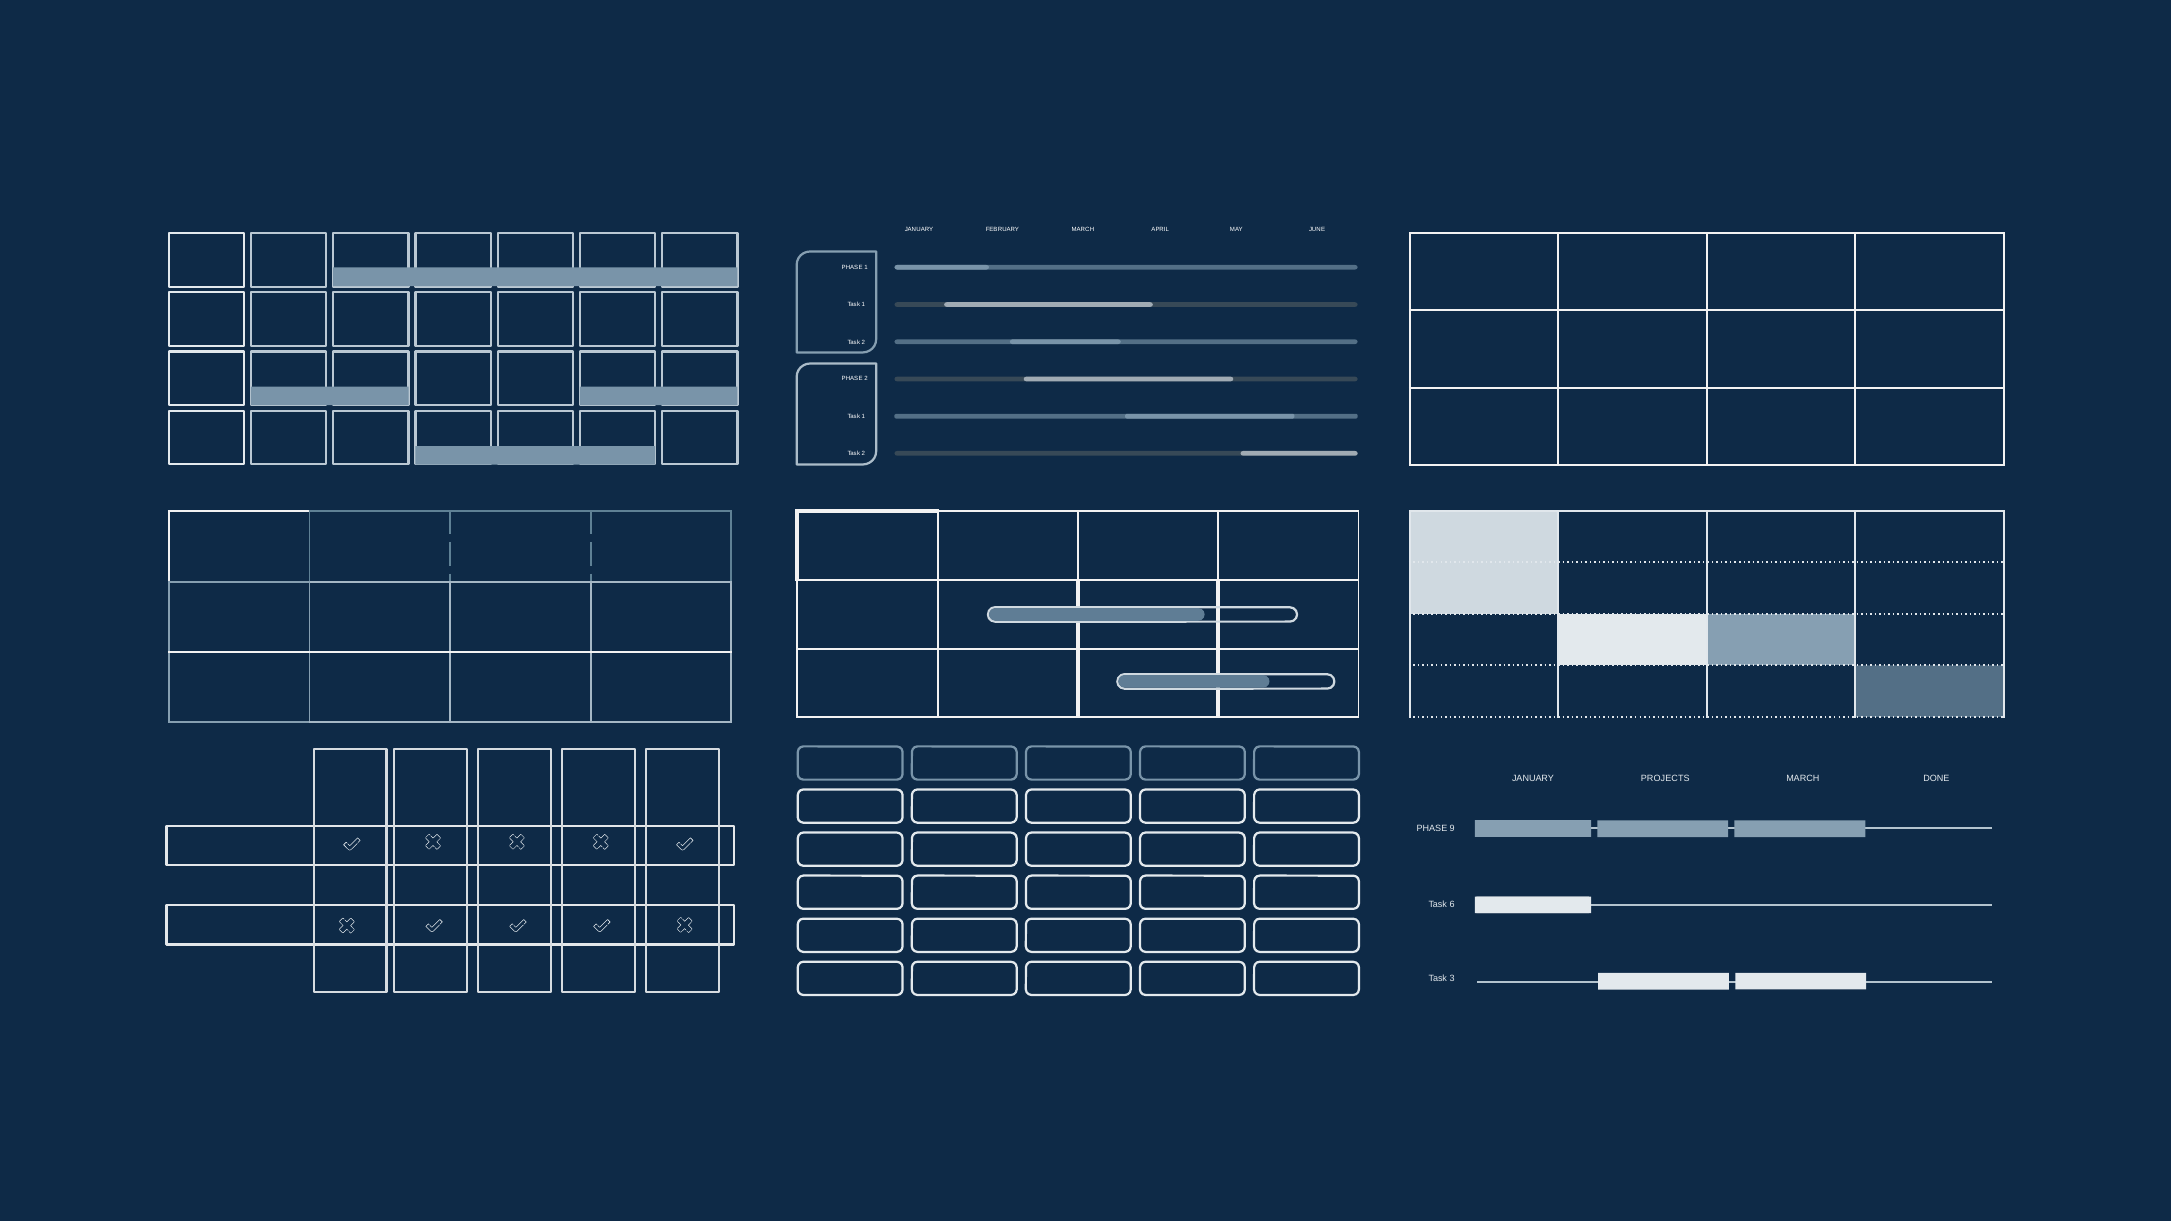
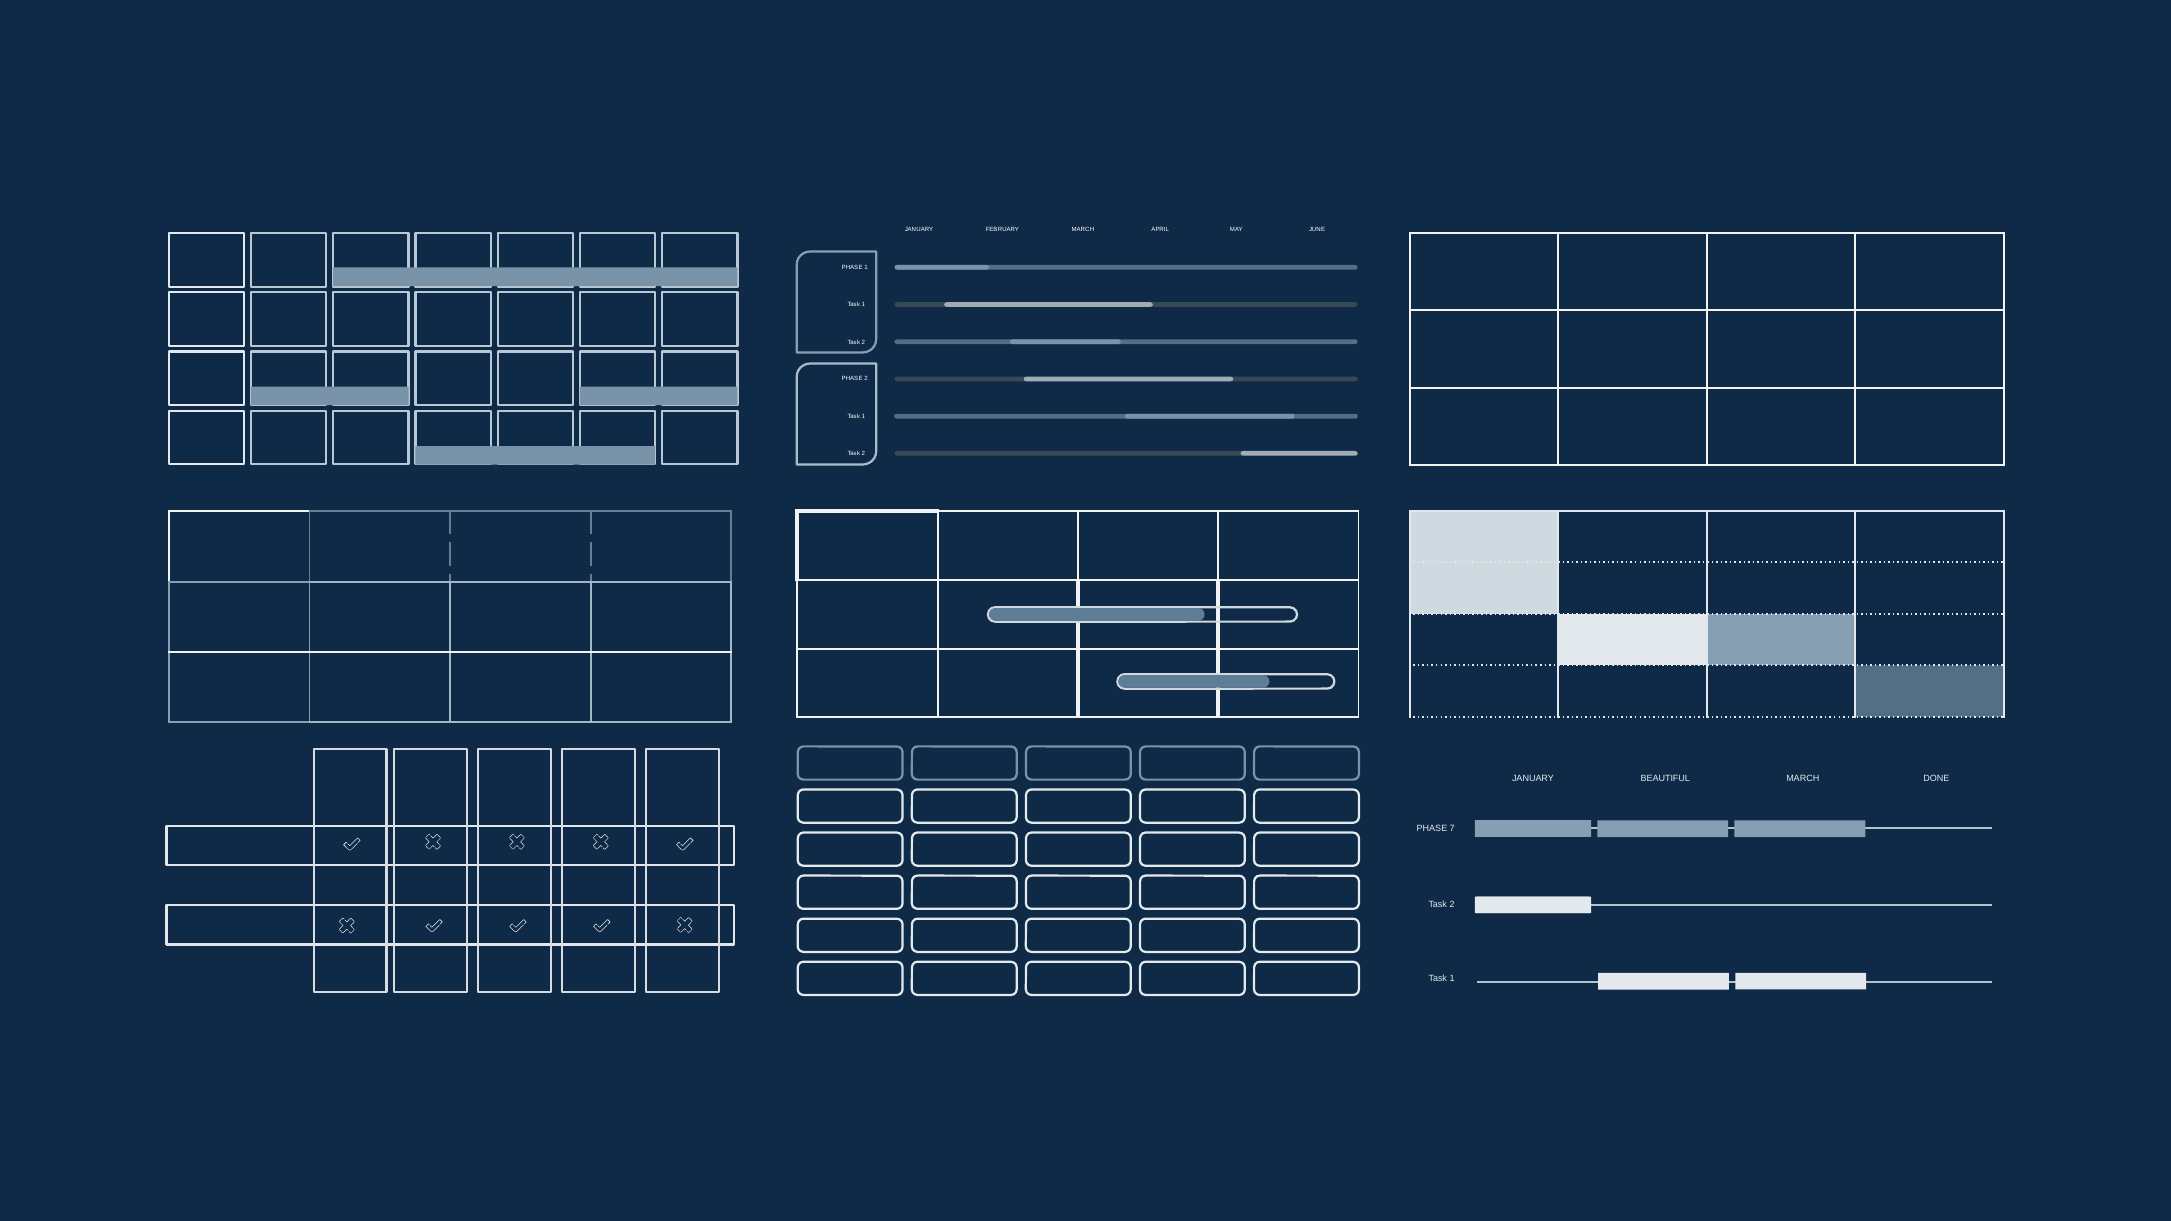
PROJECTS: PROJECTS -> BEAUTIFUL
9: 9 -> 7
6 at (1452, 904): 6 -> 2
3 at (1452, 979): 3 -> 1
